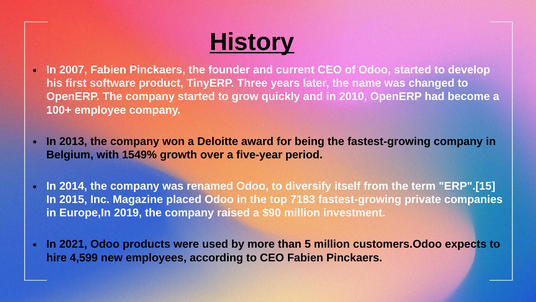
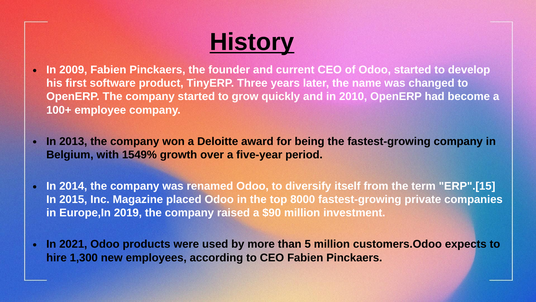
2007: 2007 -> 2009
7183: 7183 -> 8000
4,599: 4,599 -> 1,300
